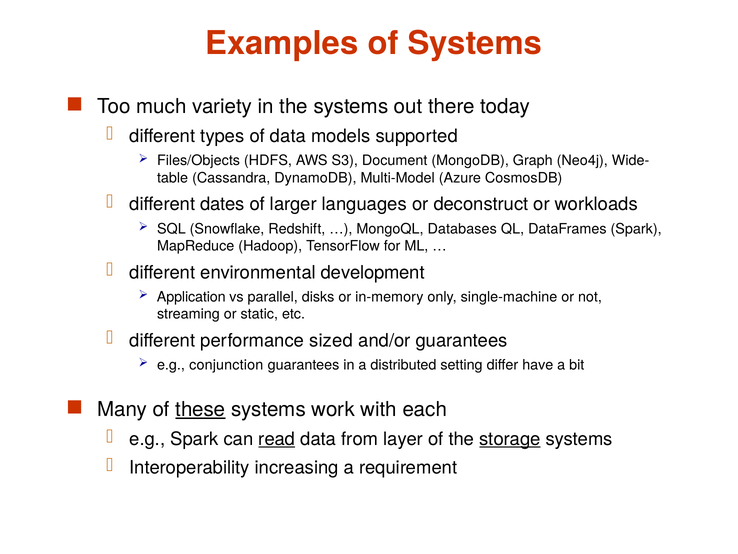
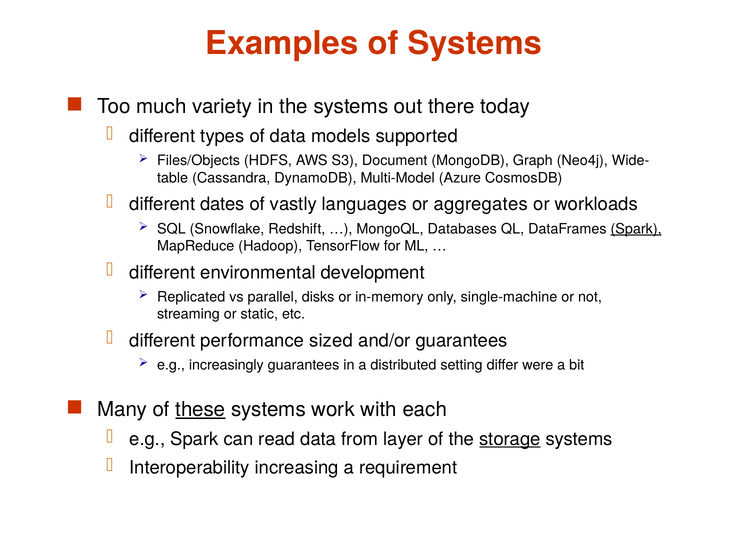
larger: larger -> vastly
deconstruct: deconstruct -> aggregates
Spark at (636, 229) underline: none -> present
Application: Application -> Replicated
conjunction: conjunction -> increasingly
have: have -> were
read underline: present -> none
